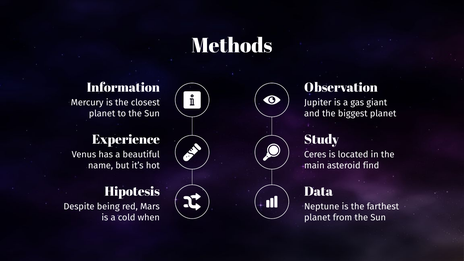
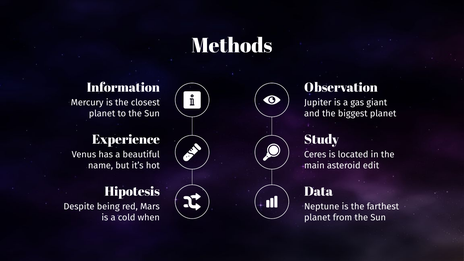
find: find -> edit
